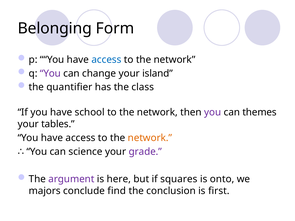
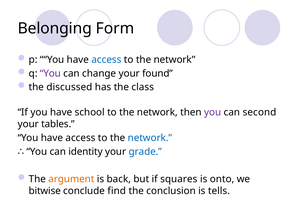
island: island -> found
quantifier: quantifier -> discussed
themes: themes -> second
network at (150, 138) colour: orange -> blue
science: science -> identity
grade colour: purple -> blue
argument colour: purple -> orange
here: here -> back
majors: majors -> bitwise
first: first -> tells
